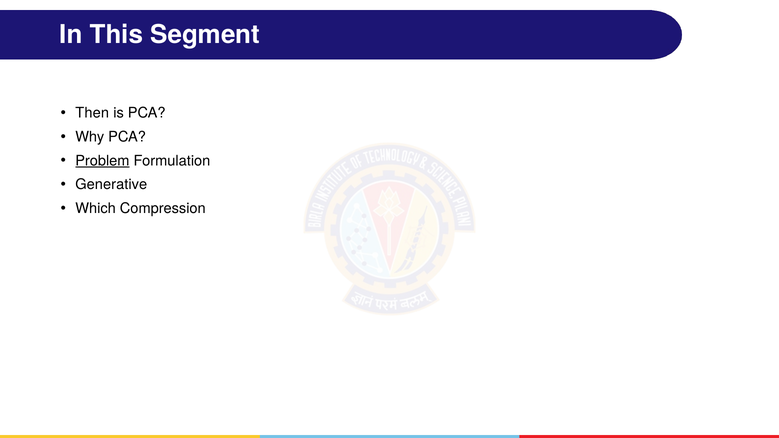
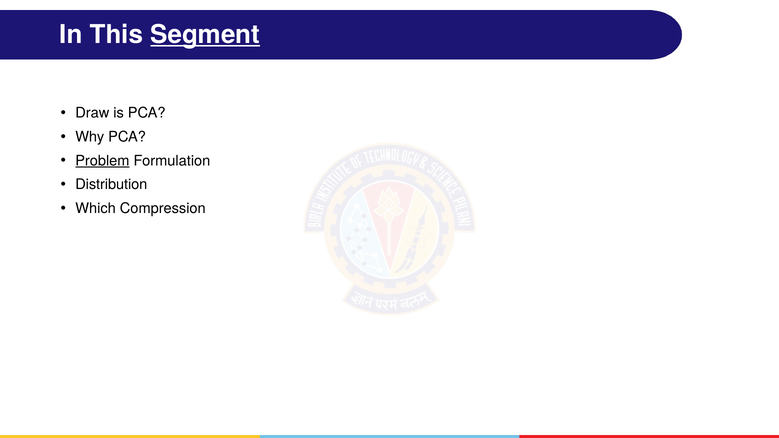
Segment underline: none -> present
Then: Then -> Draw
Generative: Generative -> Distribution
